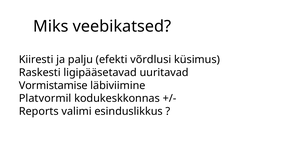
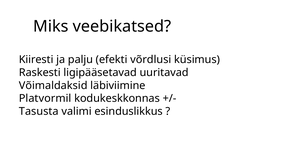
Vormistamise: Vormistamise -> Võimaldaksid
Reports: Reports -> Tasusta
